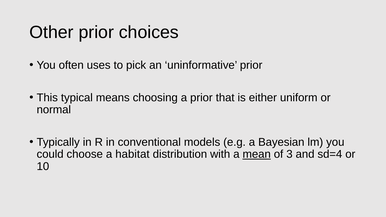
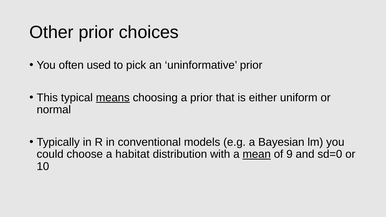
uses: uses -> used
means underline: none -> present
3: 3 -> 9
sd=4: sd=4 -> sd=0
